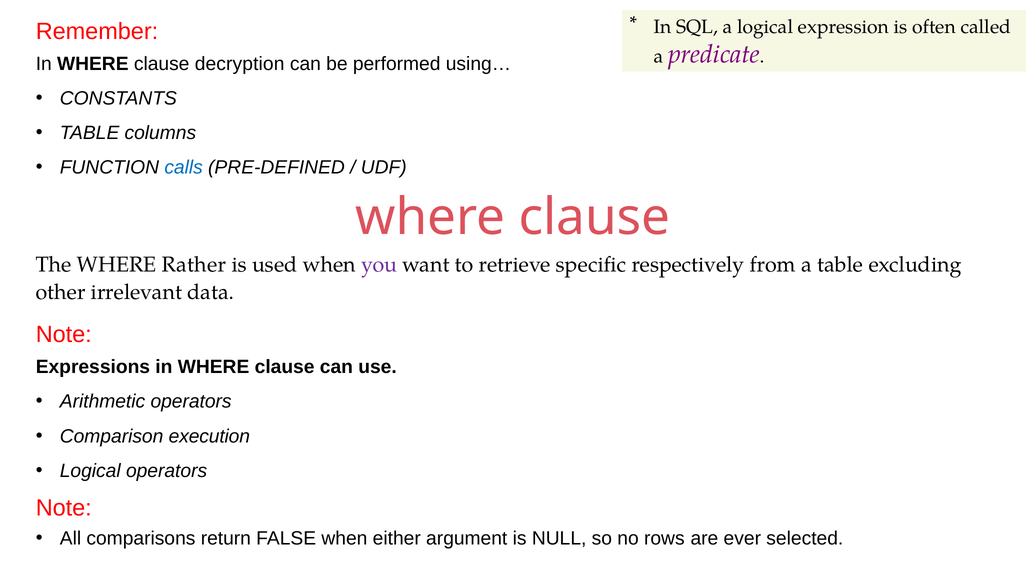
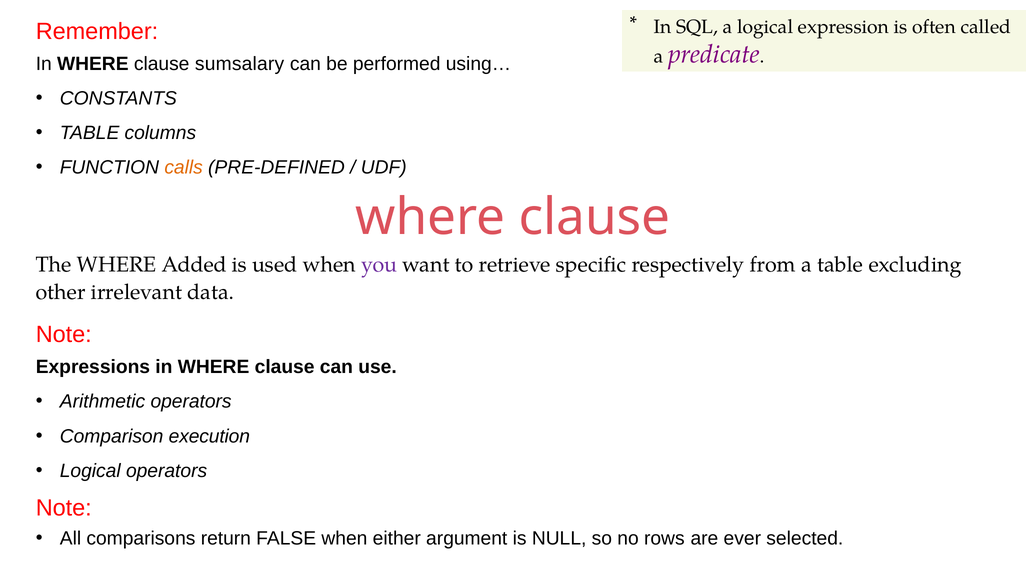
decryption: decryption -> sumsalary
calls colour: blue -> orange
Rather: Rather -> Added
